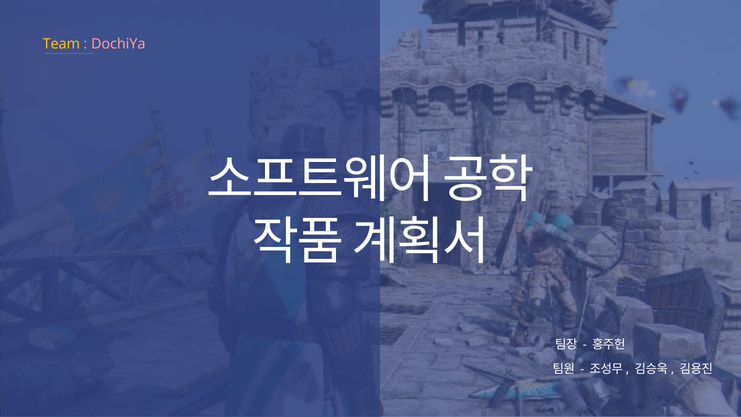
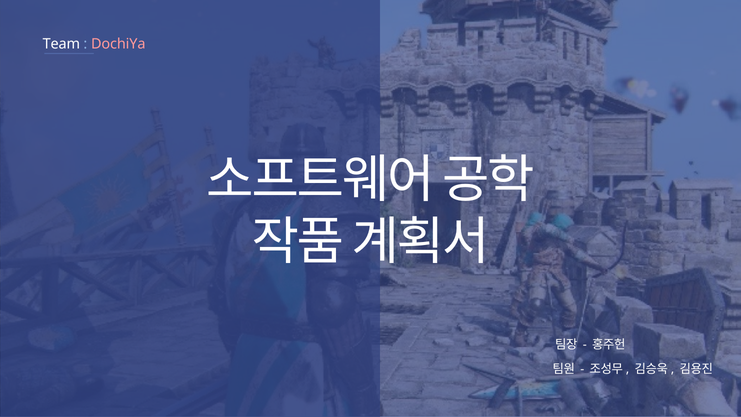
Team colour: yellow -> white
